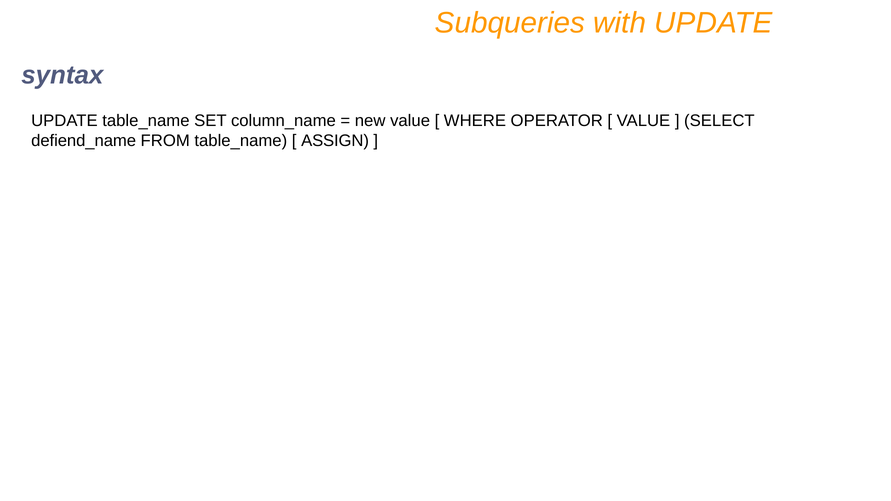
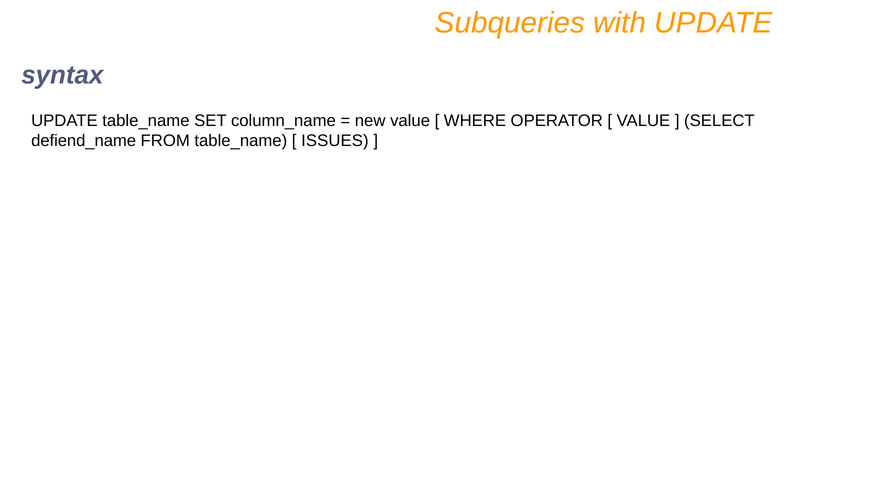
ASSIGN: ASSIGN -> ISSUES
